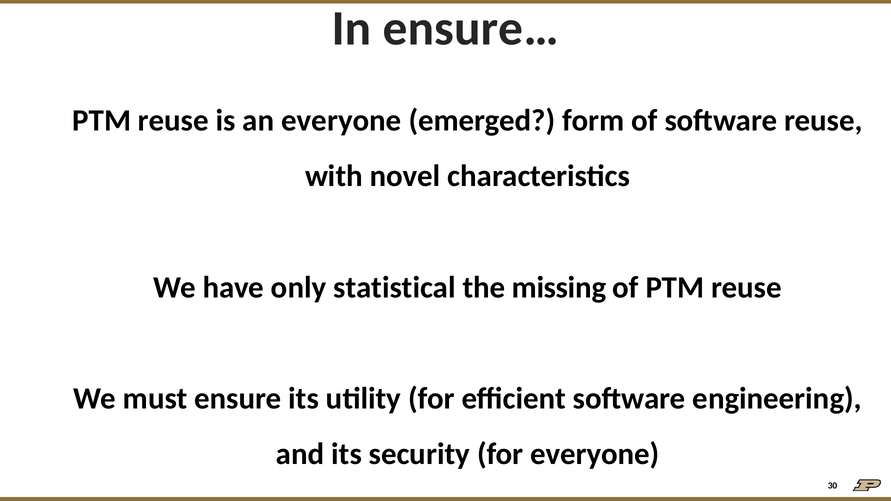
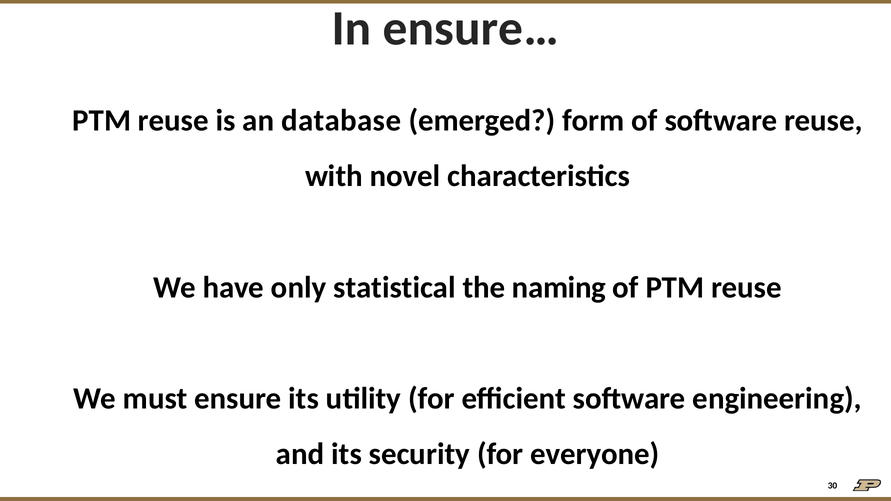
an everyone: everyone -> database
missing: missing -> naming
